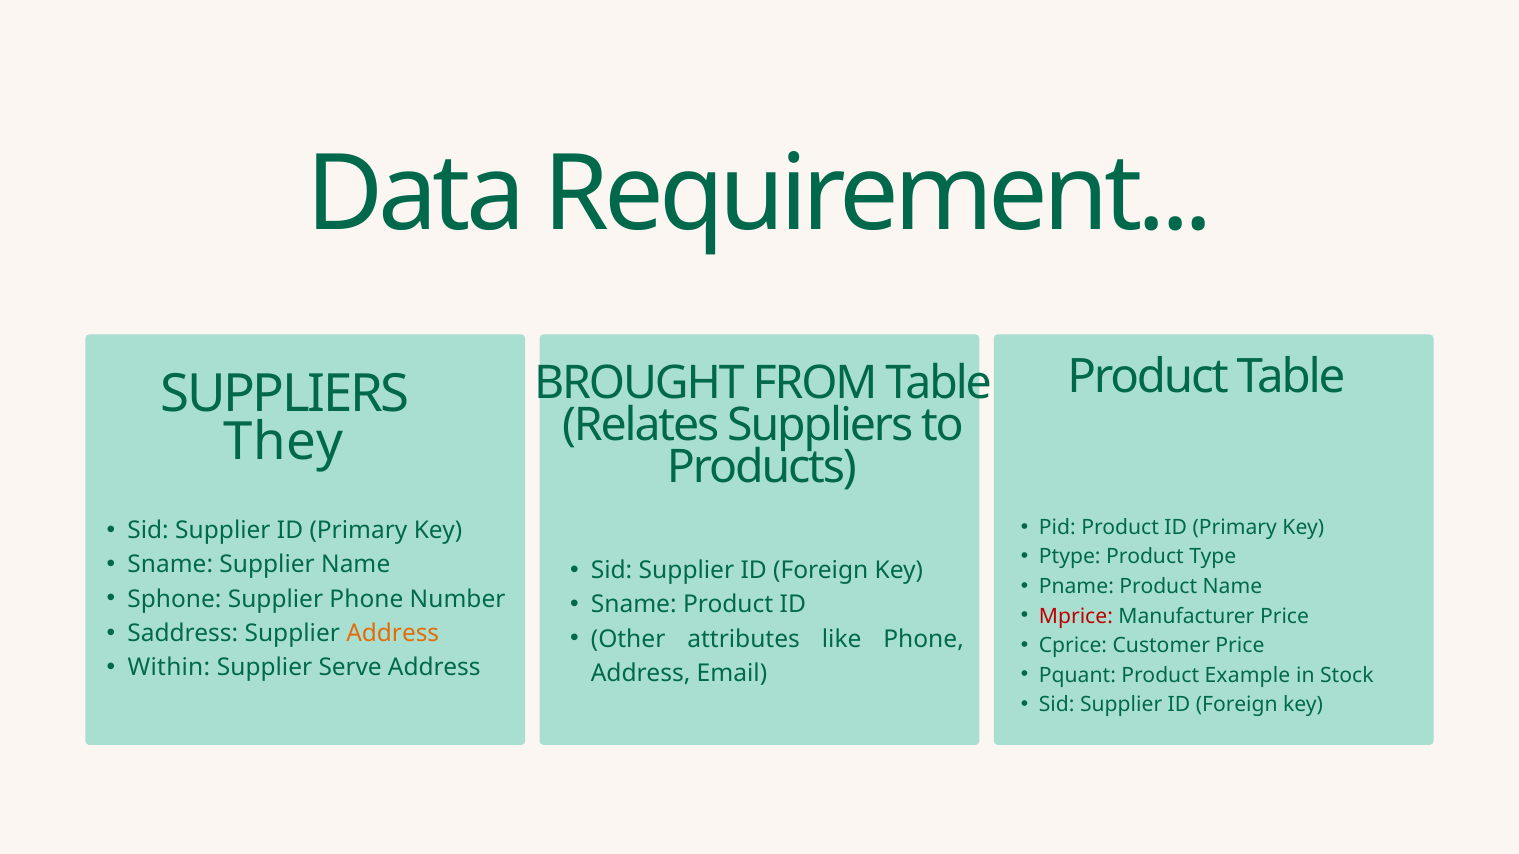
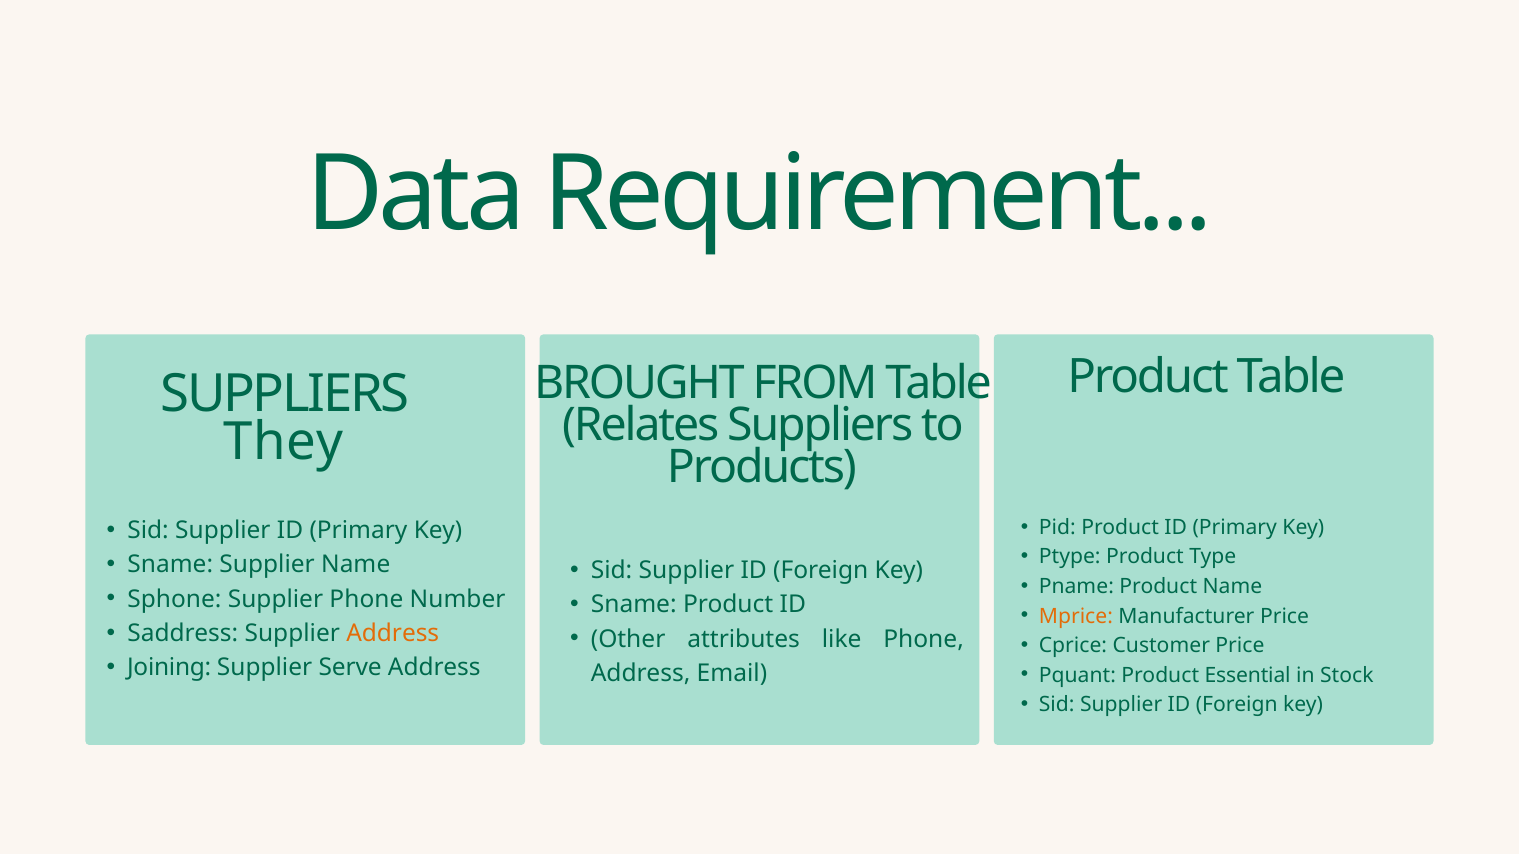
Mprice colour: red -> orange
Within: Within -> Joining
Example: Example -> Essential
